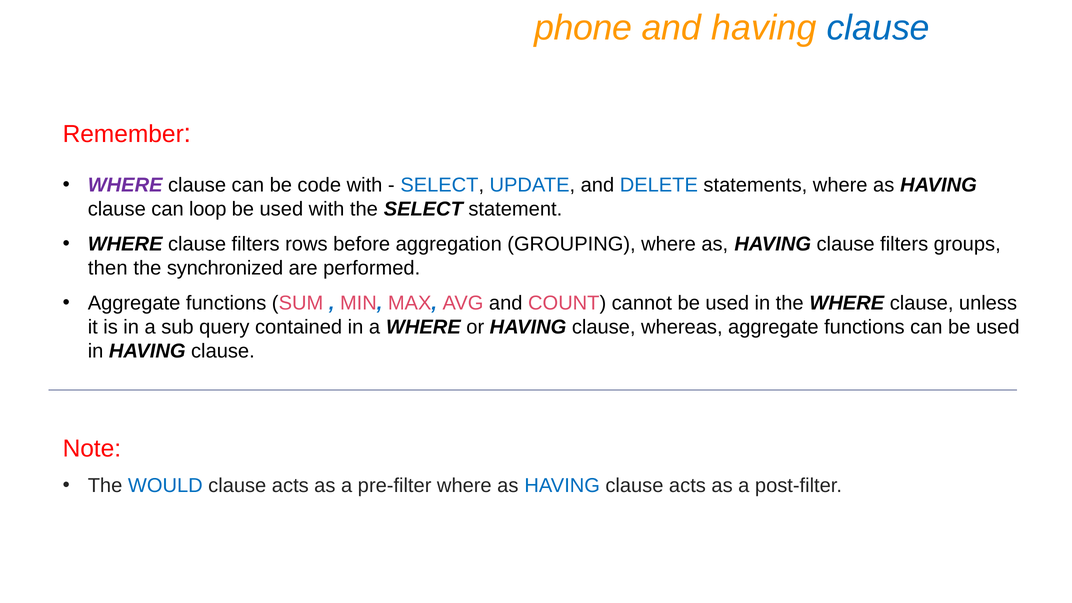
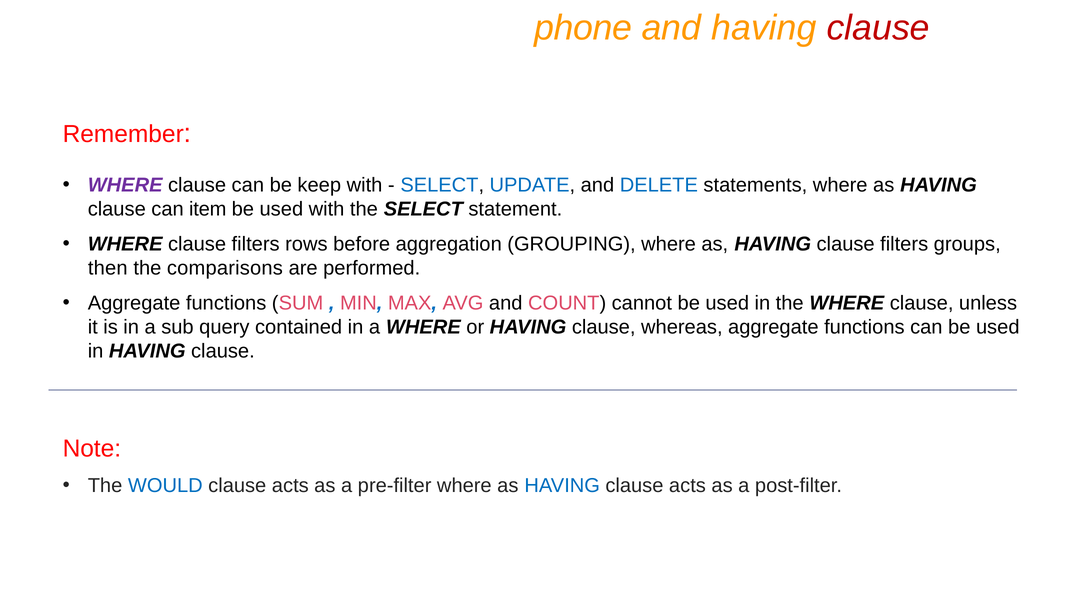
clause at (878, 28) colour: blue -> red
code: code -> keep
loop: loop -> item
synchronized: synchronized -> comparisons
